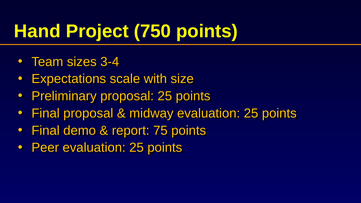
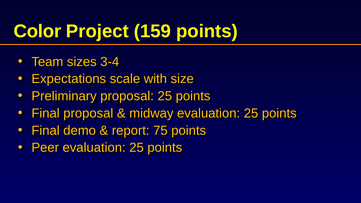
Hand: Hand -> Color
750: 750 -> 159
